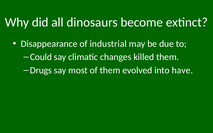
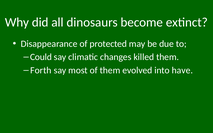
industrial: industrial -> protected
Drugs: Drugs -> Forth
